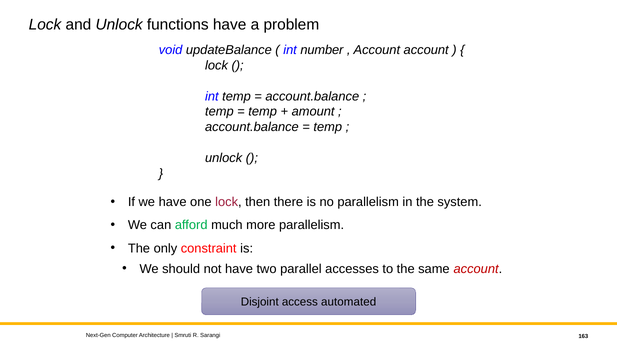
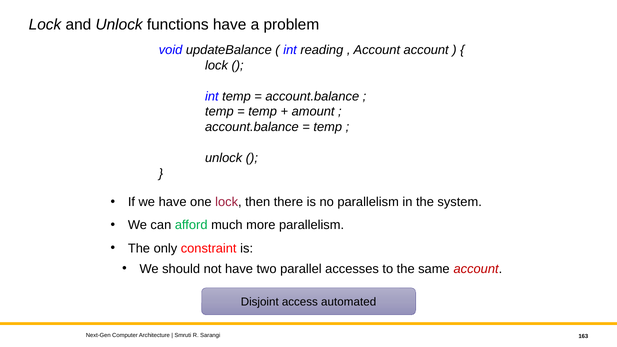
number: number -> reading
